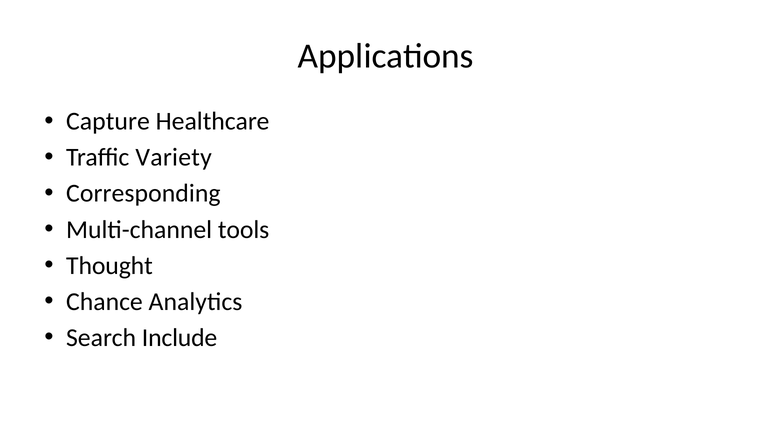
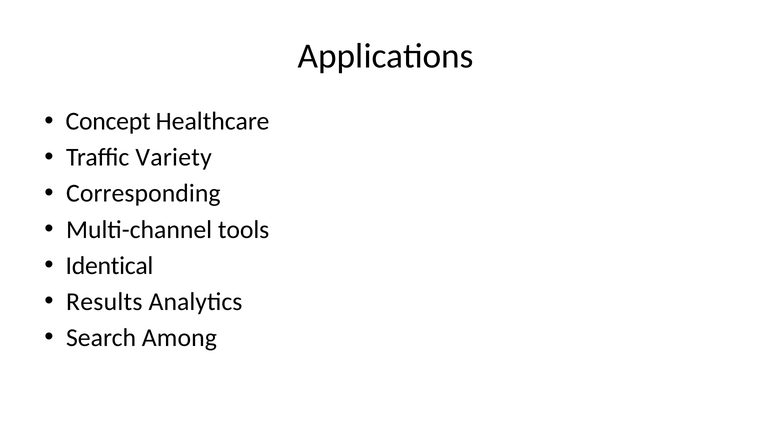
Capture: Capture -> Concept
Thought: Thought -> Identical
Chance: Chance -> Results
Include: Include -> Among
